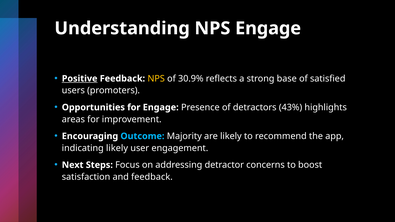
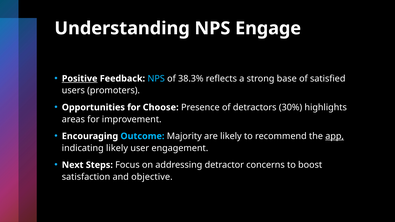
NPS at (156, 79) colour: yellow -> light blue
30.9%: 30.9% -> 38.3%
for Engage: Engage -> Choose
43%: 43% -> 30%
app underline: none -> present
and feedback: feedback -> objective
